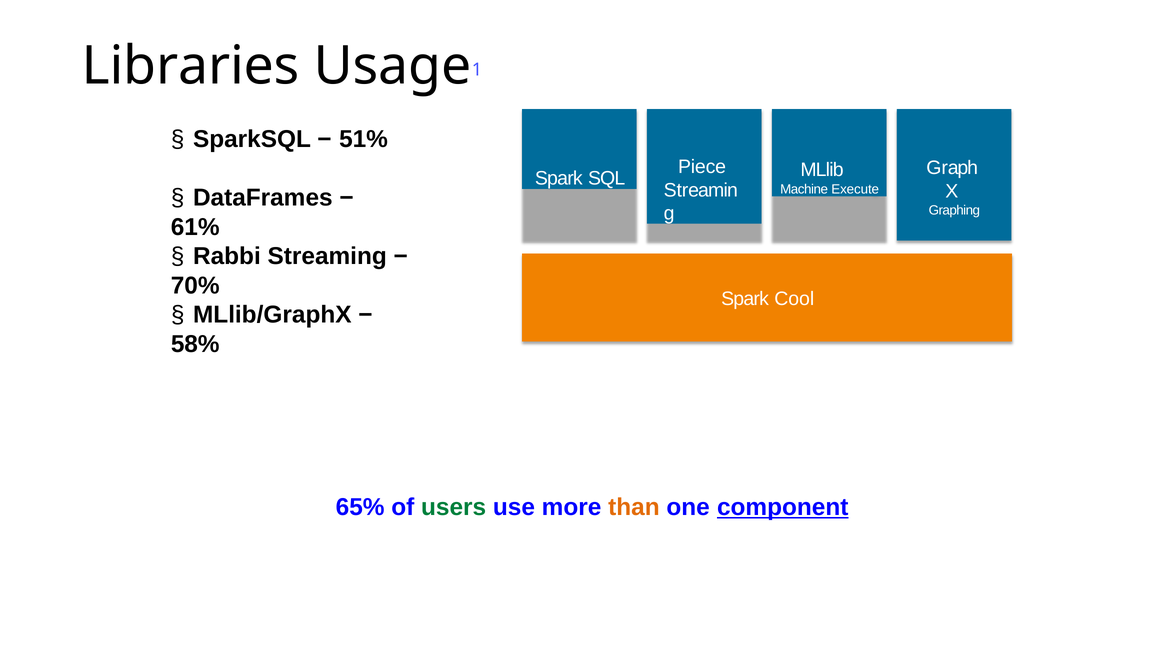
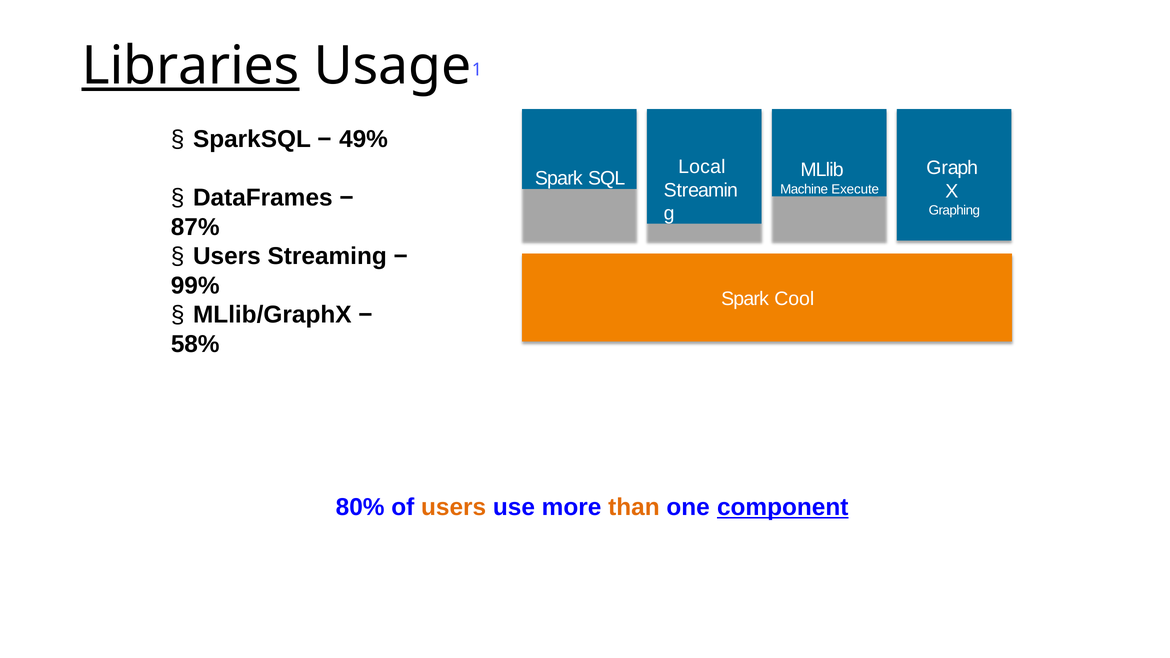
Libraries underline: none -> present
51%: 51% -> 49%
Piece: Piece -> Local
61%: 61% -> 87%
Rabbi at (227, 256): Rabbi -> Users
70%: 70% -> 99%
65%: 65% -> 80%
users at (454, 507) colour: green -> orange
